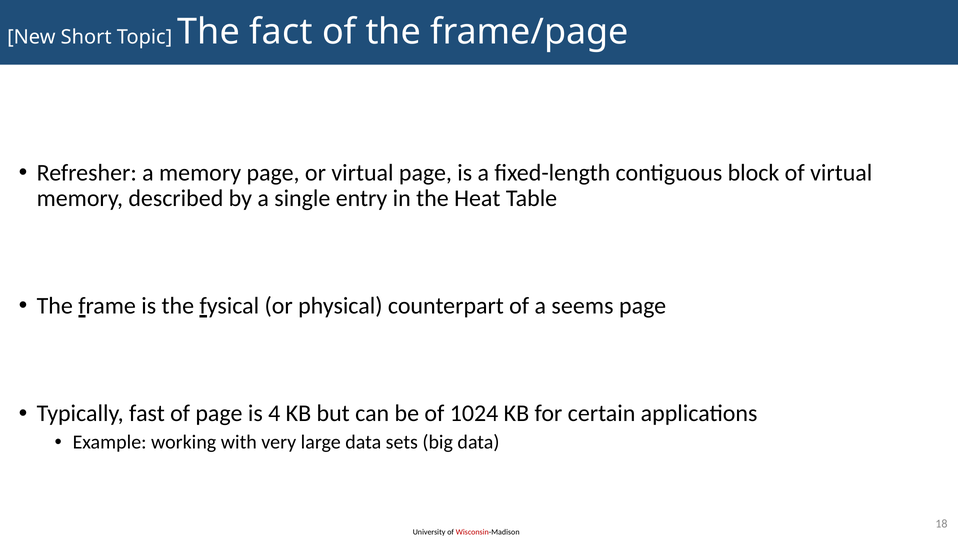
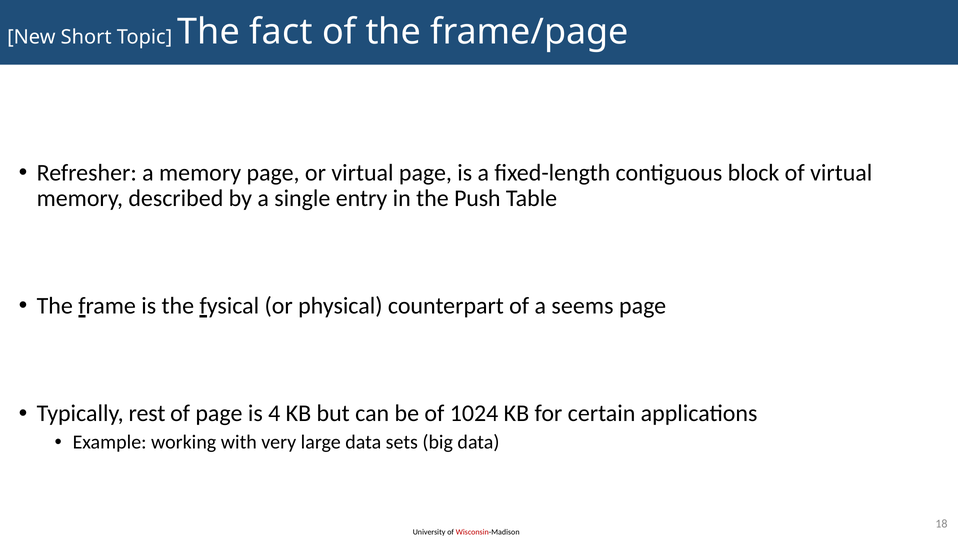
Heat: Heat -> Push
fast: fast -> rest
